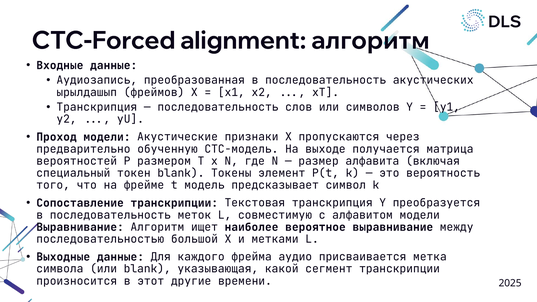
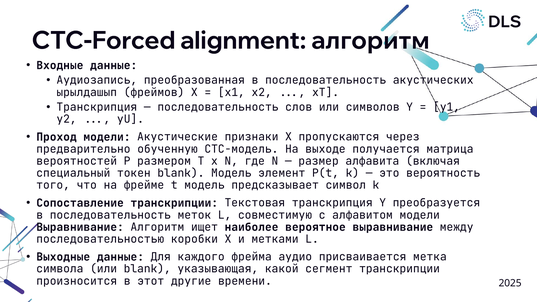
blank Токены: Токены -> Модель
большой: большой -> коробки
